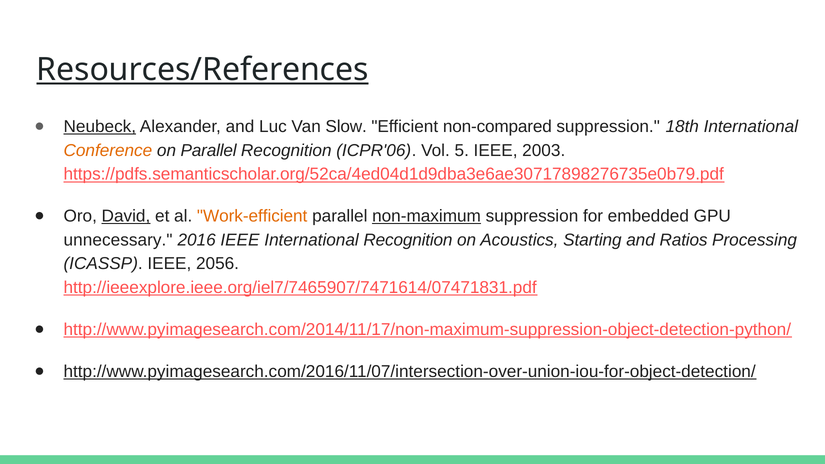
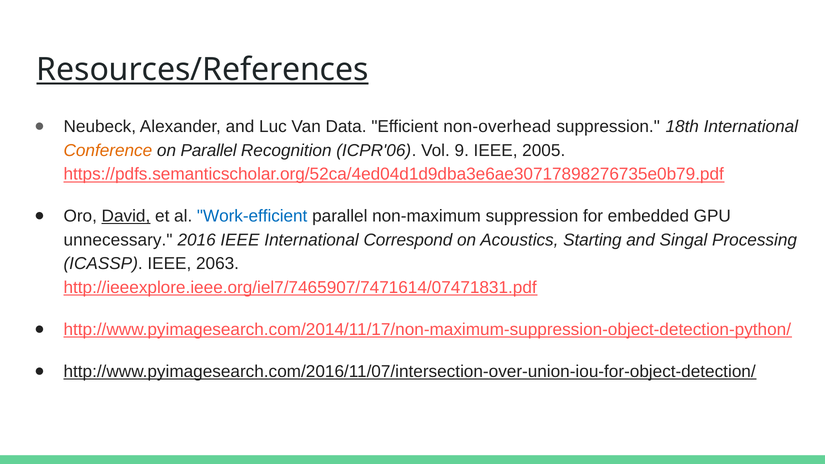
Neubeck underline: present -> none
Slow: Slow -> Data
non-compared: non-compared -> non-overhead
5: 5 -> 9
2003: 2003 -> 2005
Work-efficient colour: orange -> blue
non-maximum underline: present -> none
International Recognition: Recognition -> Correspond
Ratios: Ratios -> Singal
2056: 2056 -> 2063
